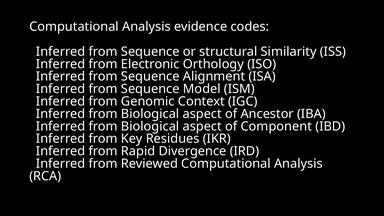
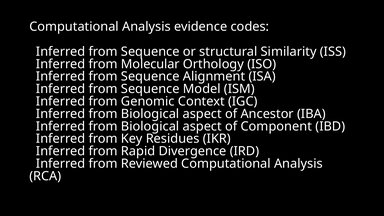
Electronic: Electronic -> Molecular
